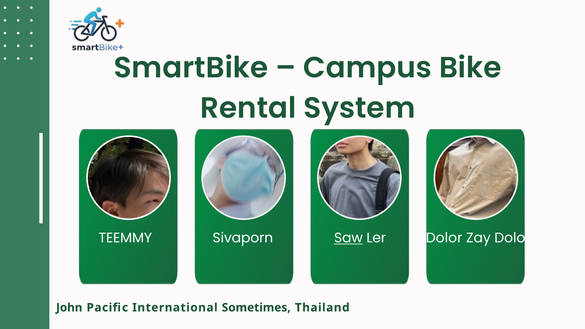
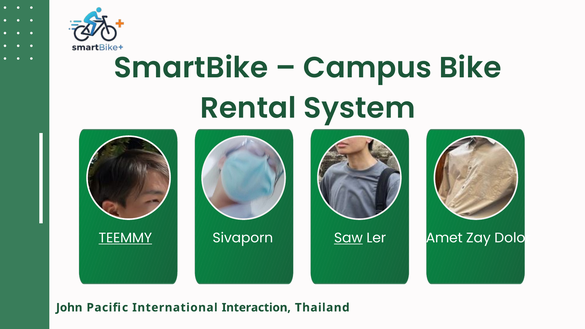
TEEMMY underline: none -> present
Ler Dolor: Dolor -> Amet
Sometimes: Sometimes -> Interaction
